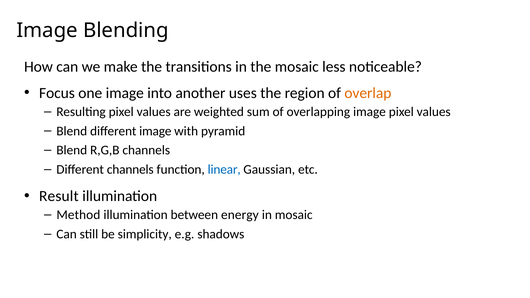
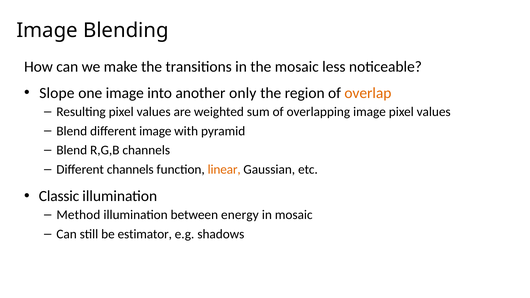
Focus: Focus -> Slope
uses: uses -> only
linear colour: blue -> orange
Result: Result -> Classic
simplicity: simplicity -> estimator
